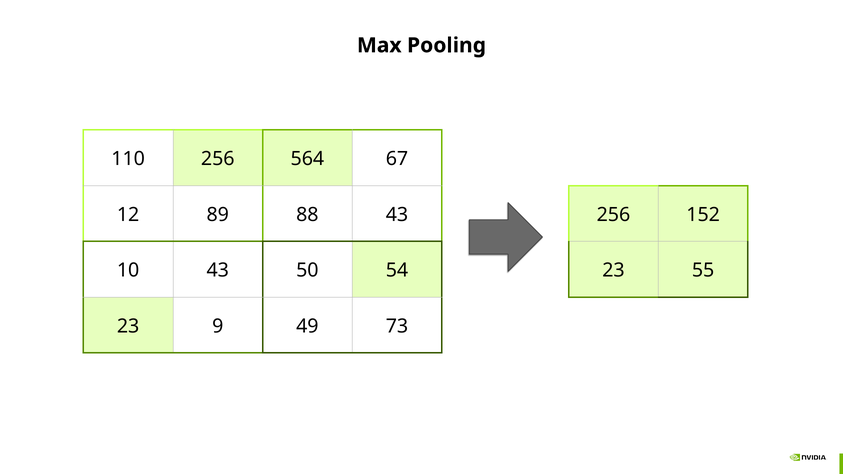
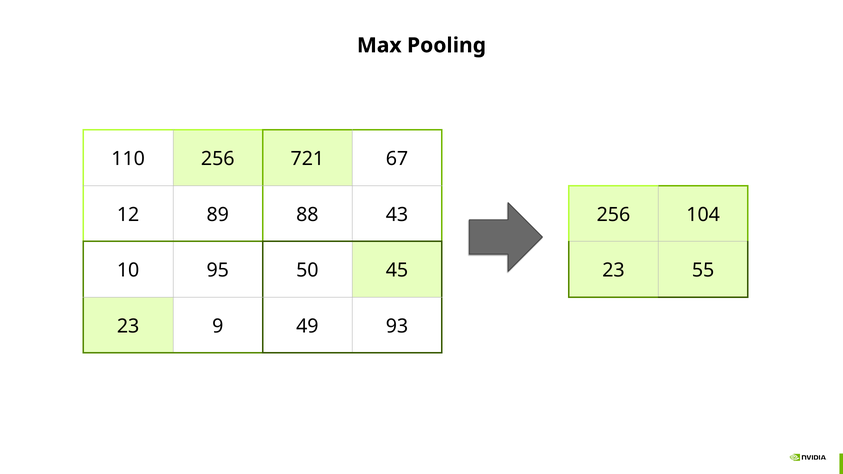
564: 564 -> 721
152: 152 -> 104
10 43: 43 -> 95
54: 54 -> 45
73: 73 -> 93
